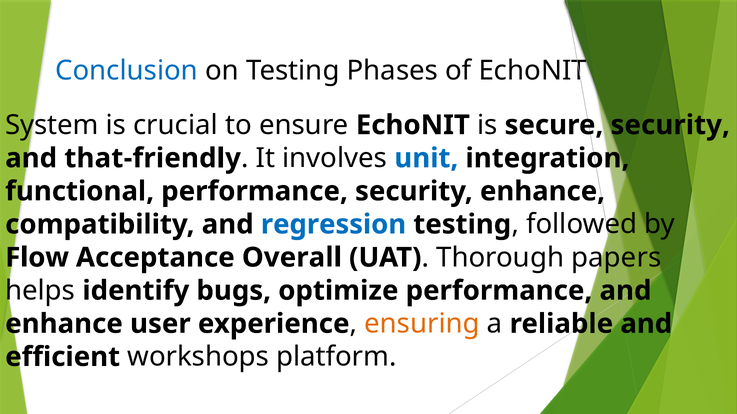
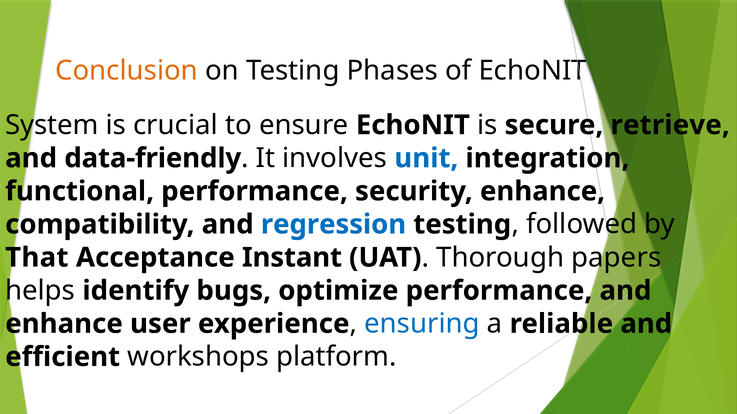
Conclusion colour: blue -> orange
secure security: security -> retrieve
that-friendly: that-friendly -> data-friendly
Flow: Flow -> That
Overall: Overall -> Instant
ensuring colour: orange -> blue
